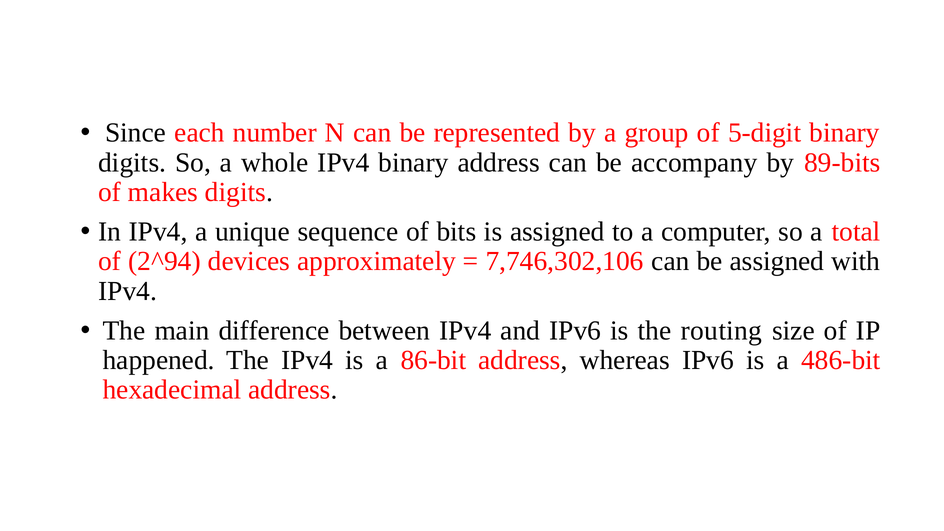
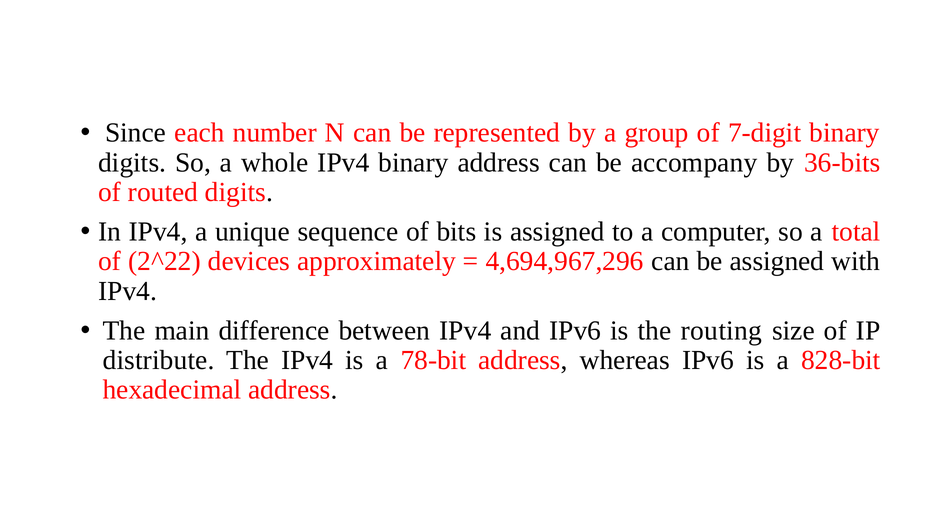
5-digit: 5-digit -> 7-digit
89-bits: 89-bits -> 36-bits
makes: makes -> routed
2^94: 2^94 -> 2^22
7,746,302,106: 7,746,302,106 -> 4,694,967,296
happened: happened -> distribute
86-bit: 86-bit -> 78-bit
486-bit: 486-bit -> 828-bit
